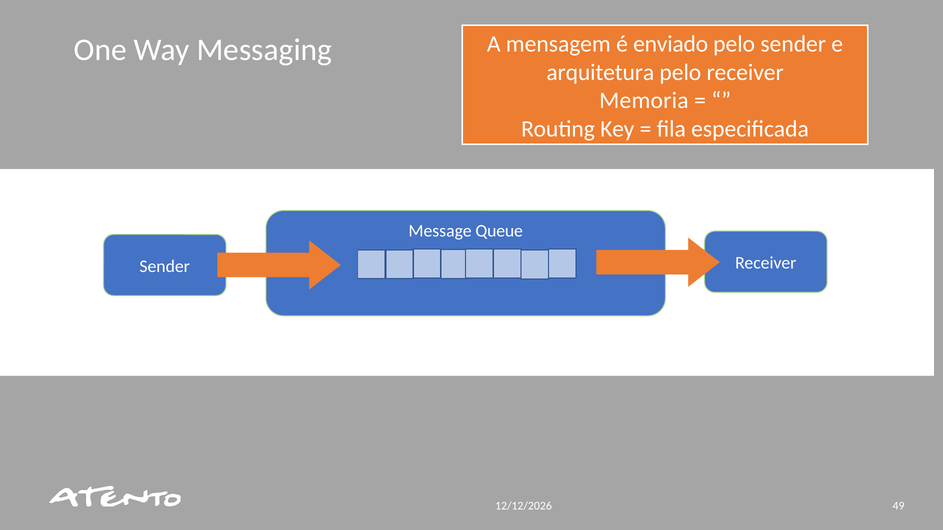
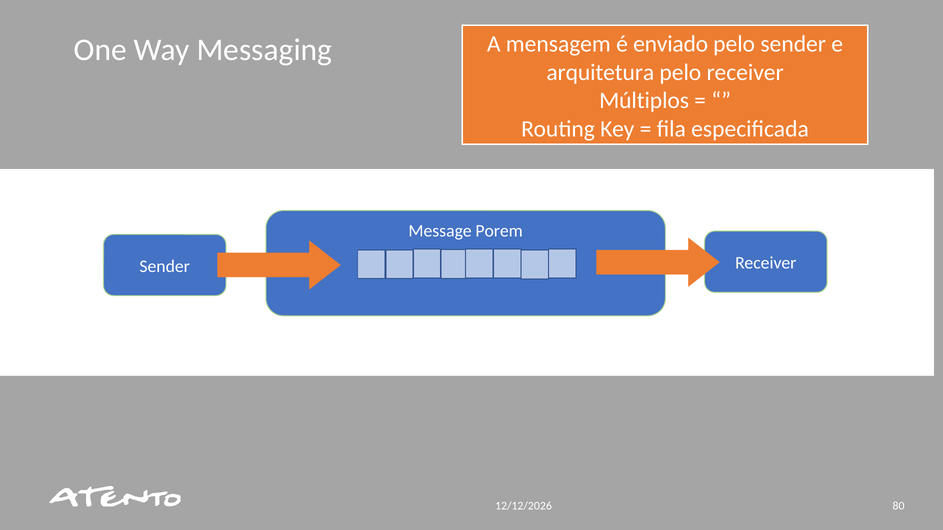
Memoria: Memoria -> Múltiplos
Queue: Queue -> Porem
49: 49 -> 80
